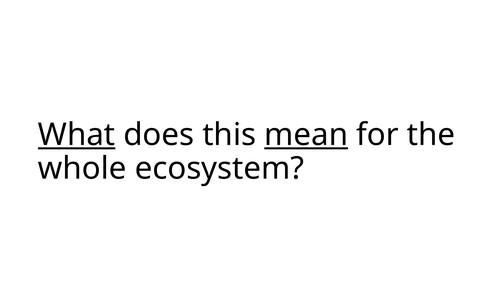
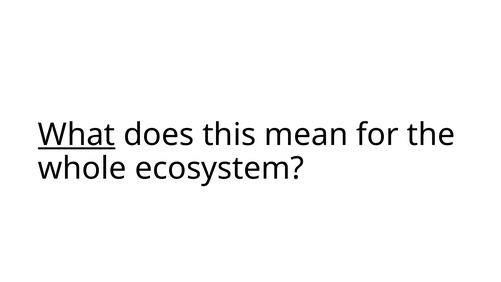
mean underline: present -> none
